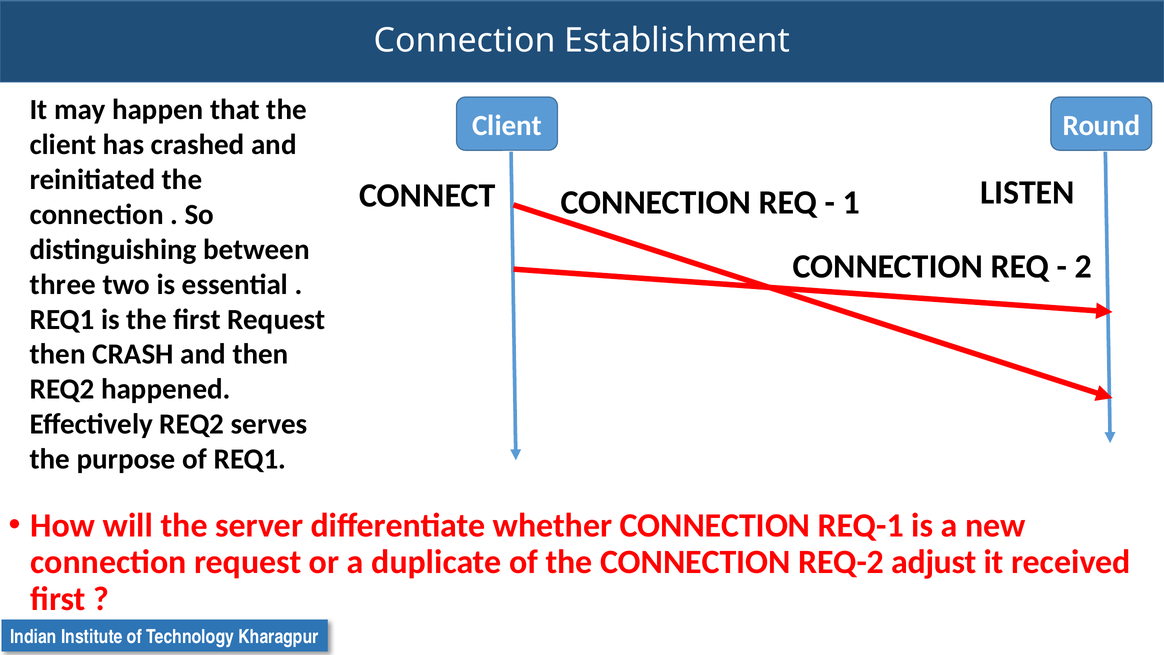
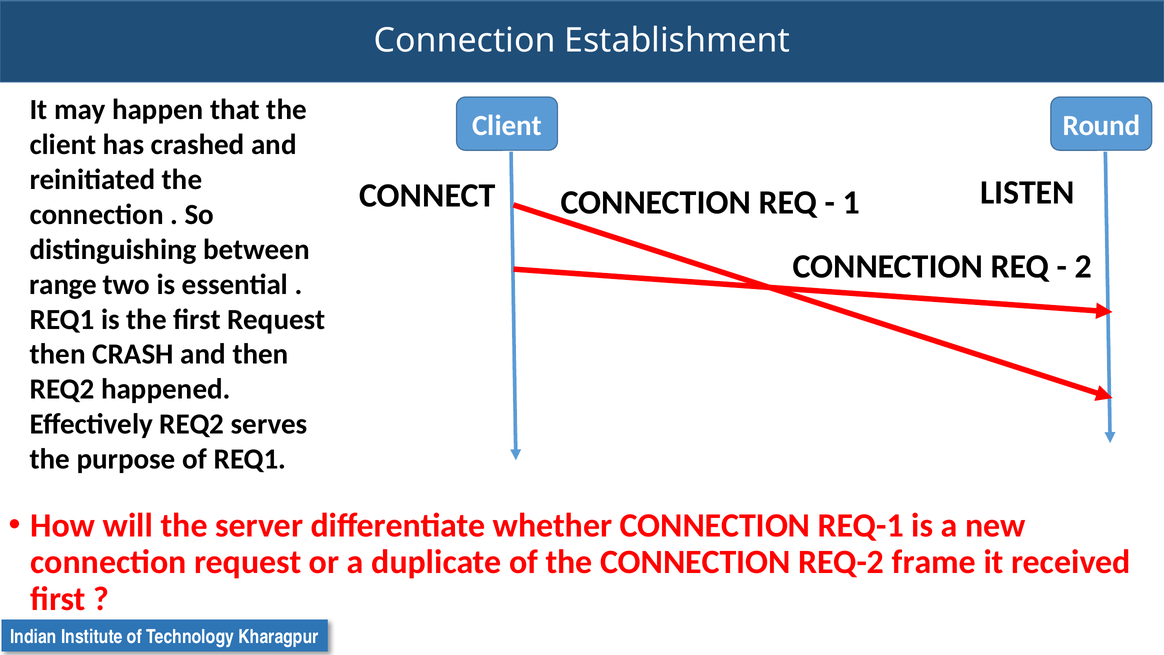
three: three -> range
adjust: adjust -> frame
